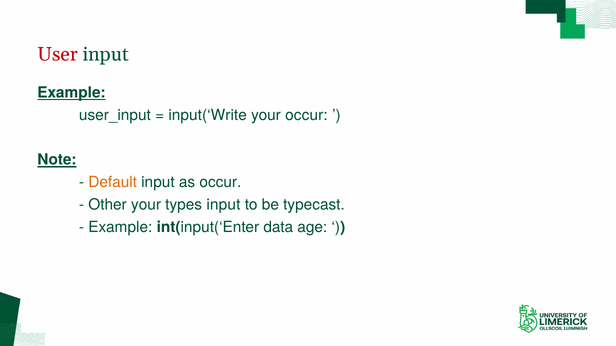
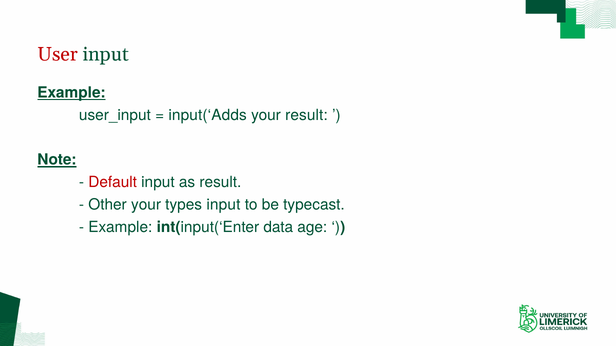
input(‘Write: input(‘Write -> input(‘Adds
your occur: occur -> result
Default colour: orange -> red
as occur: occur -> result
